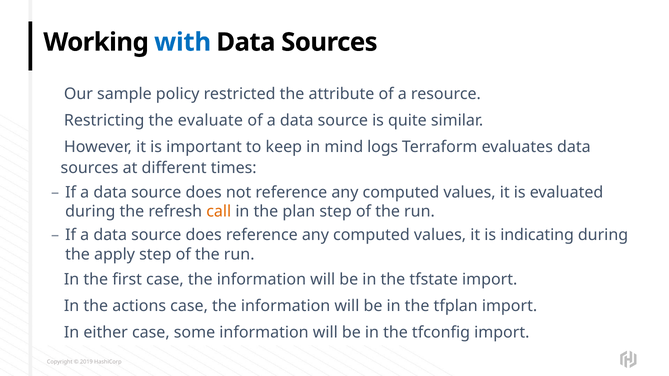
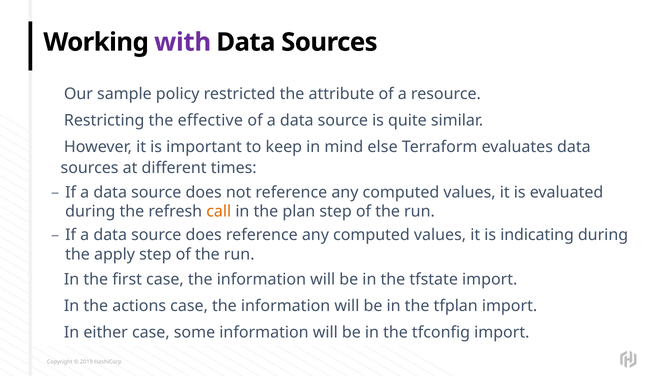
with colour: blue -> purple
evaluate: evaluate -> effective
logs: logs -> else
